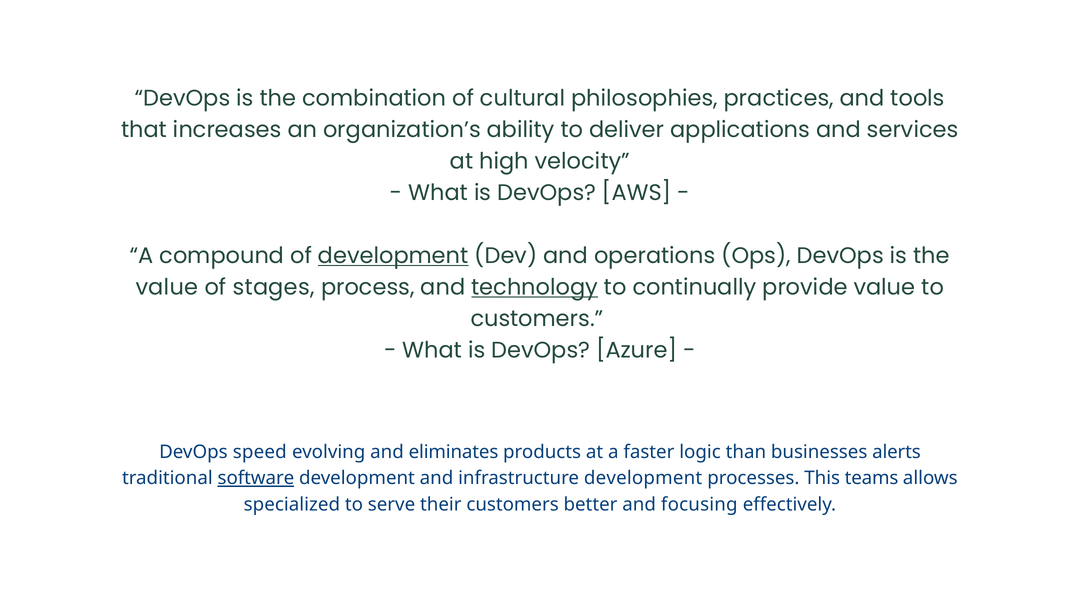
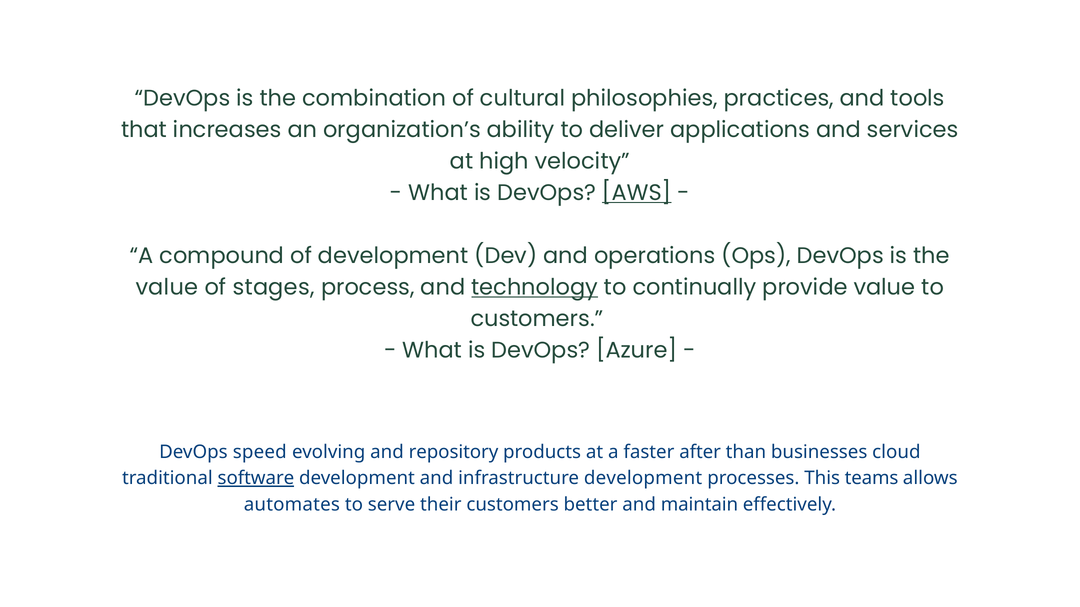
AWS underline: none -> present
development at (393, 256) underline: present -> none
eliminates: eliminates -> repository
logic: logic -> after
alerts: alerts -> cloud
specialized: specialized -> automates
focusing: focusing -> maintain
